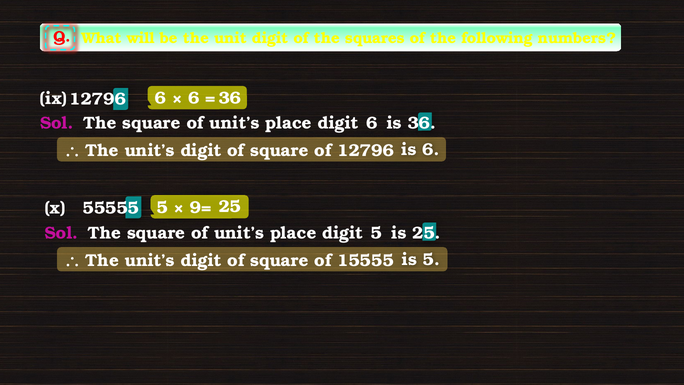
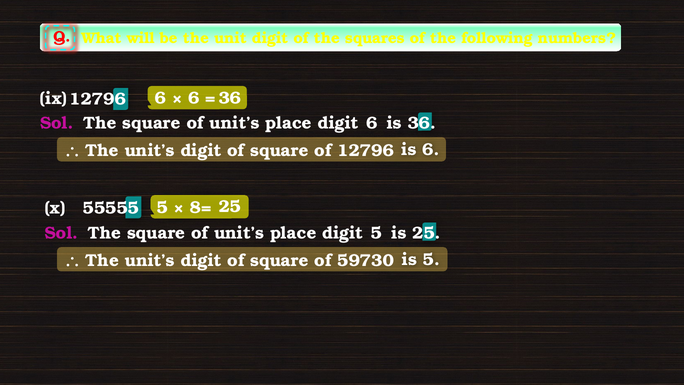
9=: 9= -> 8=
15555: 15555 -> 59730
